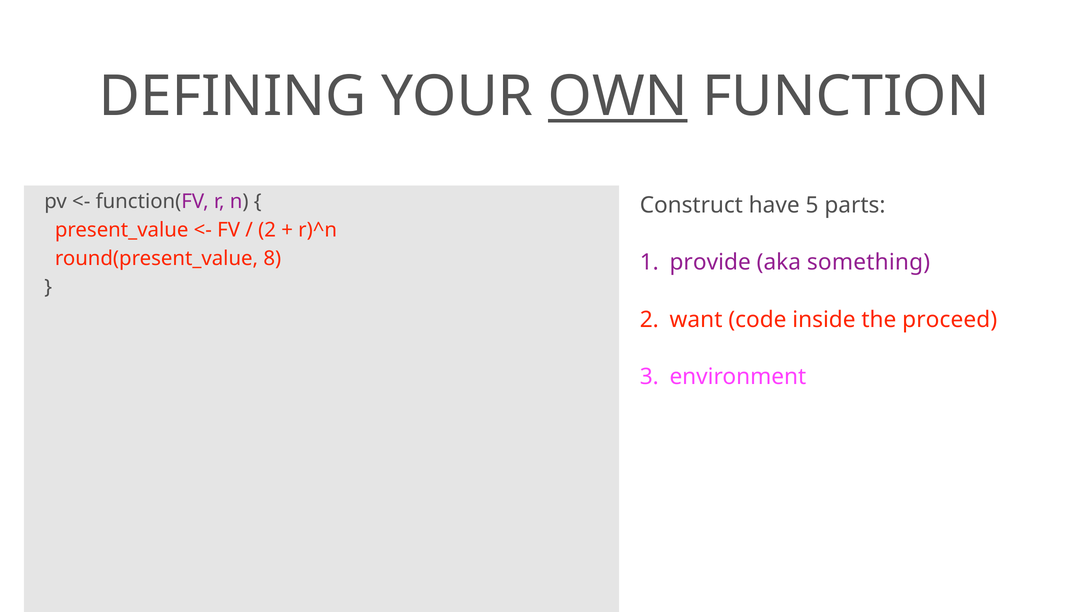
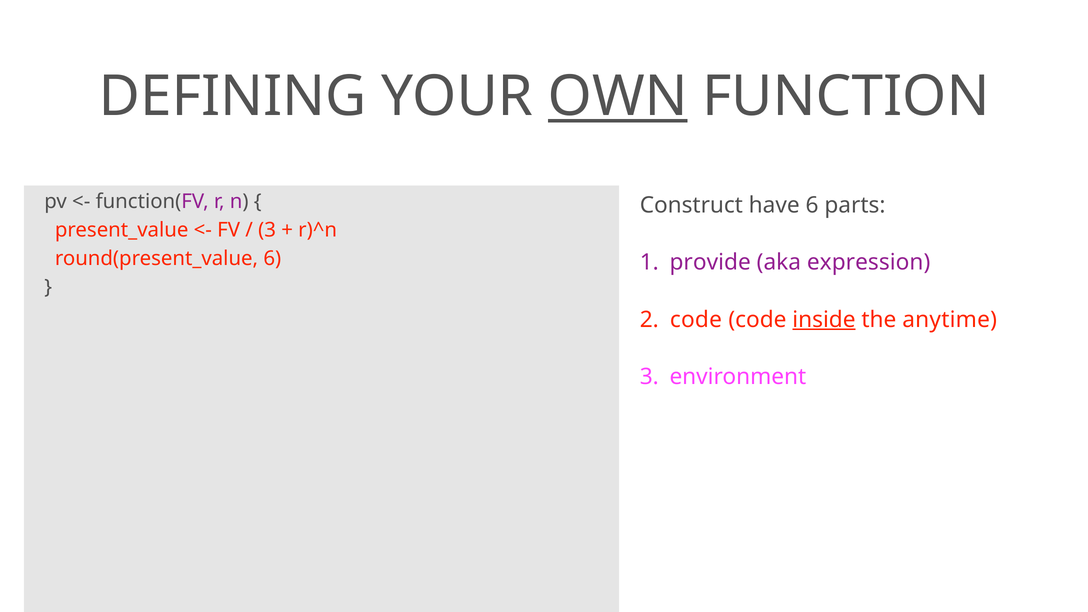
have 5: 5 -> 6
2 at (267, 230): 2 -> 3
round(present_value 8: 8 -> 6
something: something -> expression
2 want: want -> code
inside underline: none -> present
proceed: proceed -> anytime
